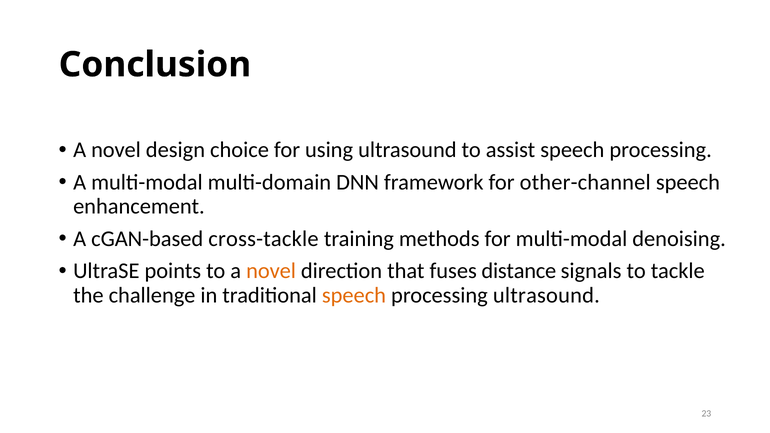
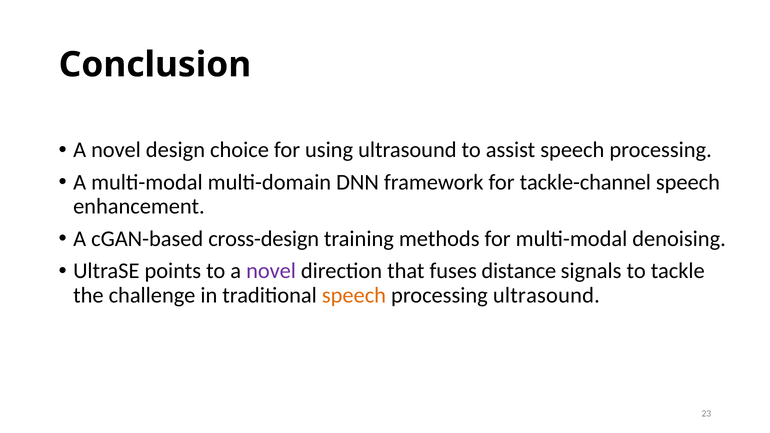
other-channel: other-channel -> tackle-channel
cross-tackle: cross-tackle -> cross-design
novel at (271, 271) colour: orange -> purple
